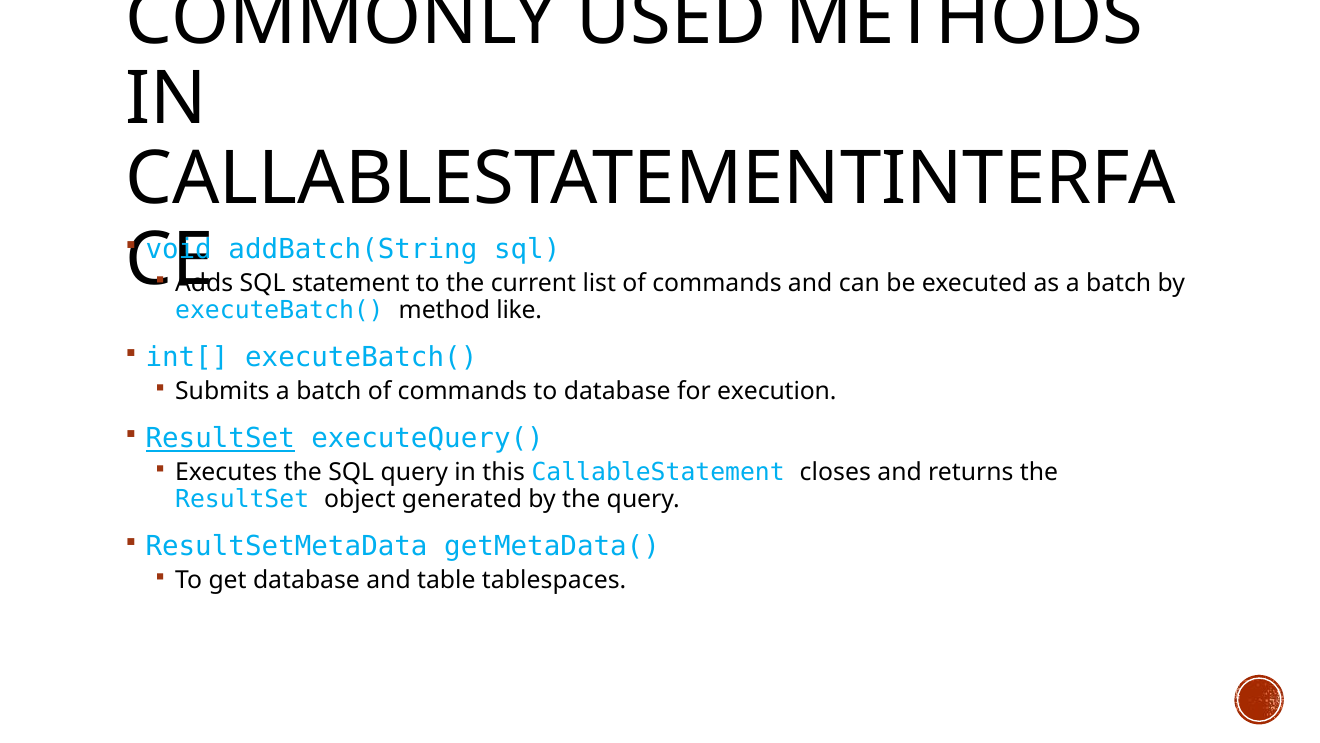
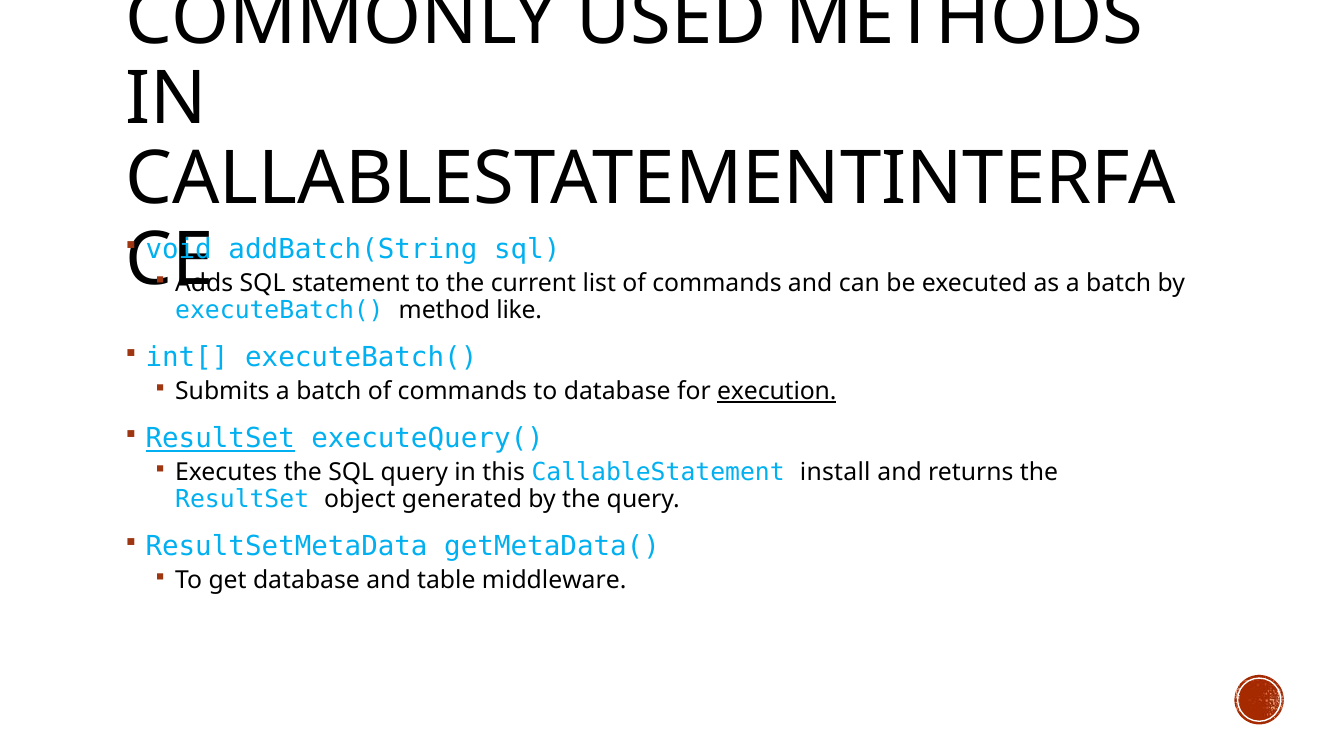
execution underline: none -> present
closes: closes -> install
tablespaces: tablespaces -> middleware
